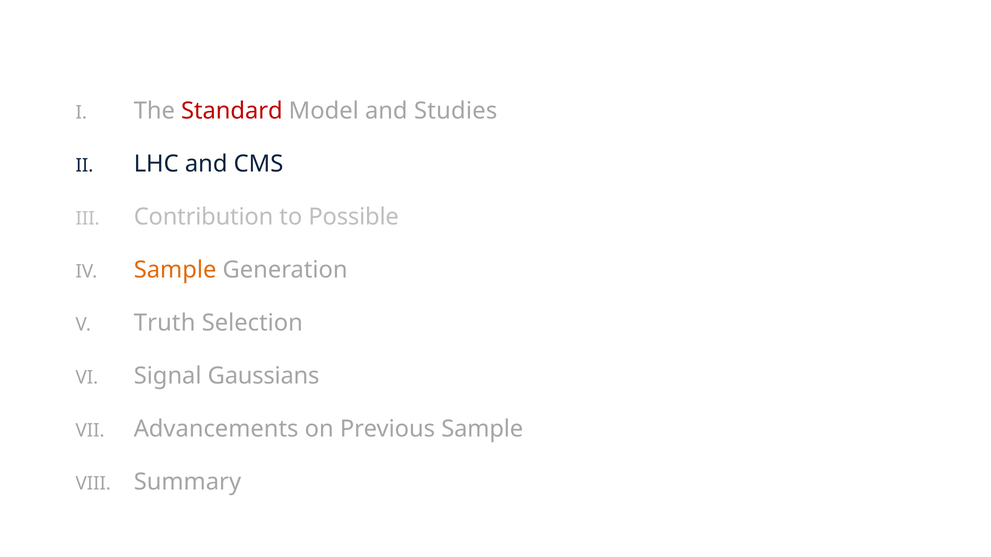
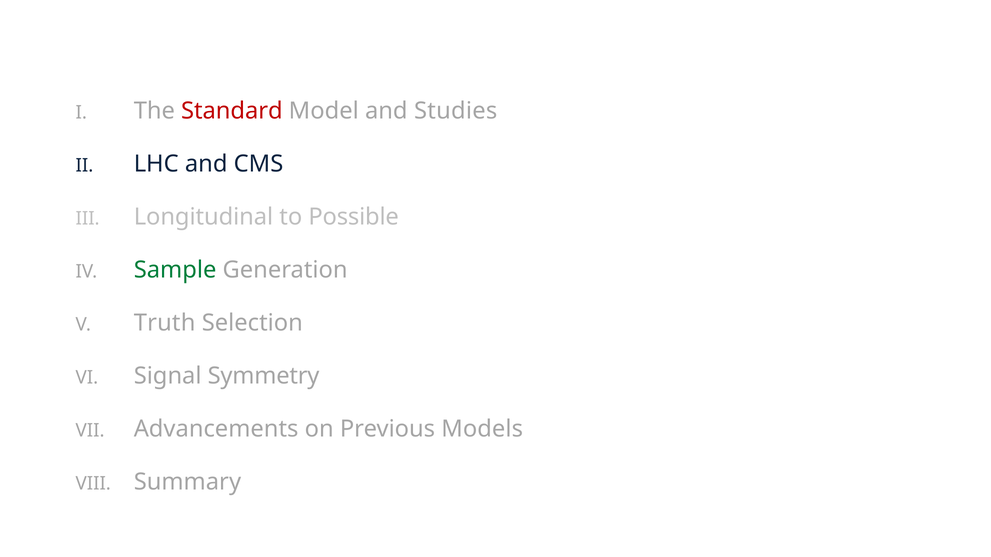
Contribution: Contribution -> Longitudinal
Sample at (175, 270) colour: orange -> green
Gaussians: Gaussians -> Symmetry
Previous Sample: Sample -> Models
